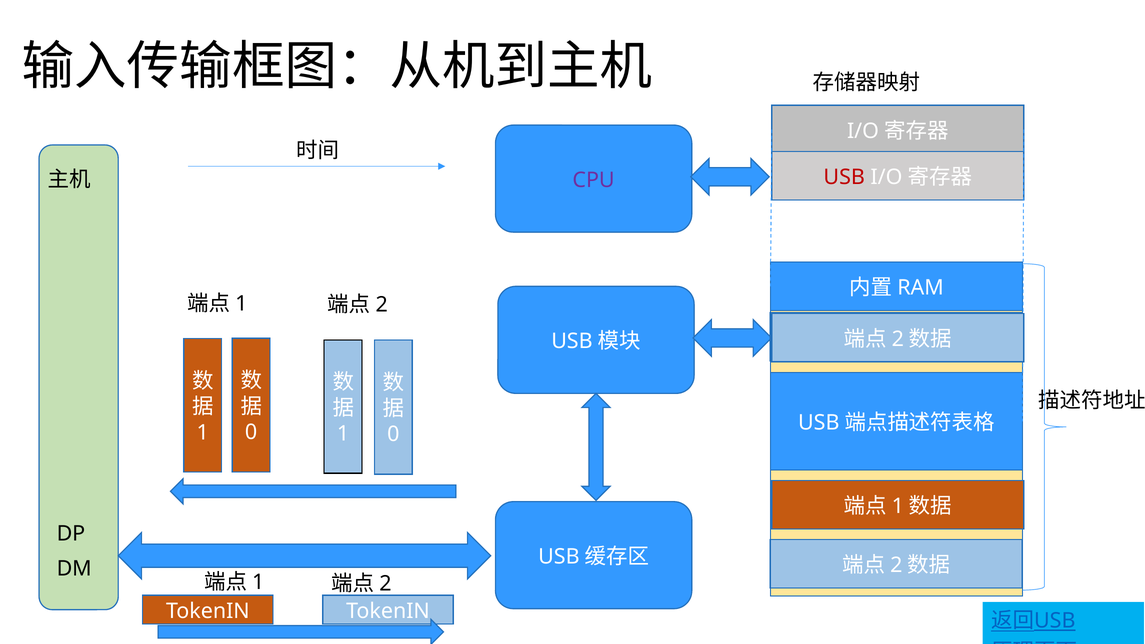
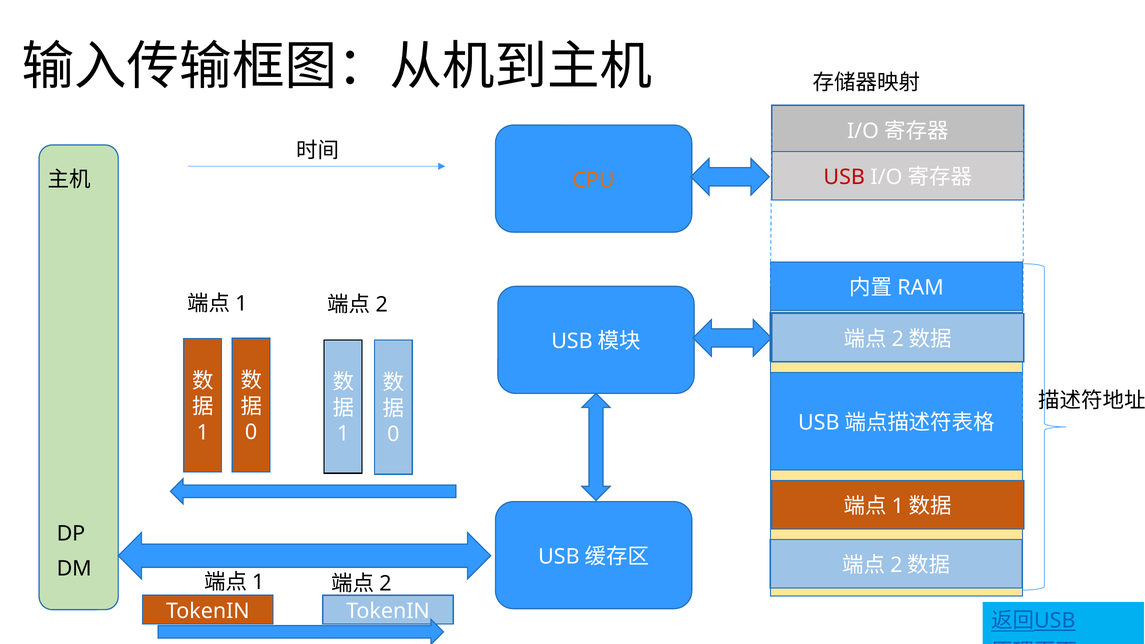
CPU colour: purple -> orange
